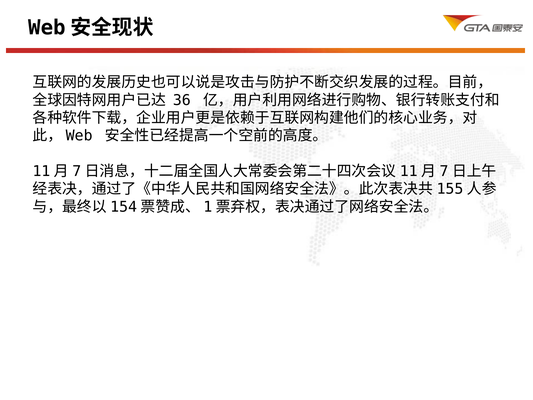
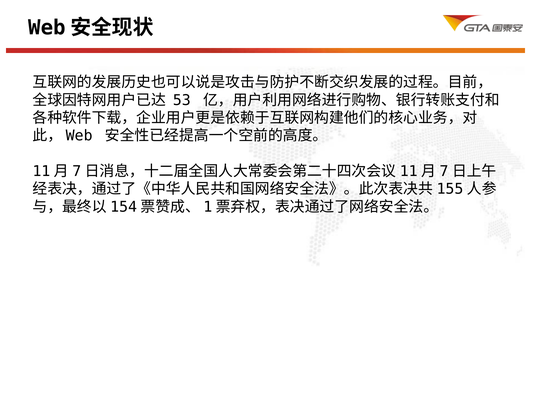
36: 36 -> 53
